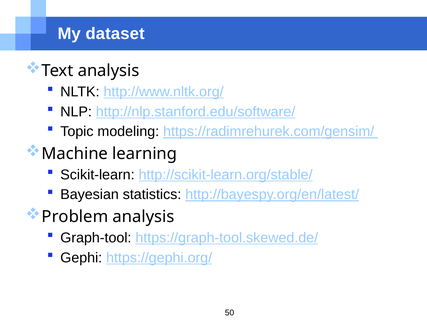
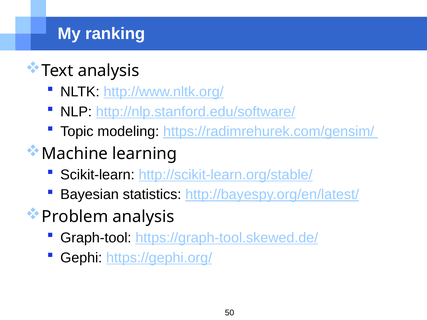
dataset: dataset -> ranking
